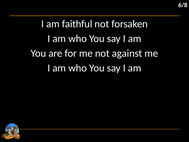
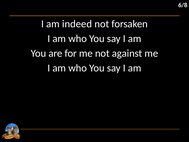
faithful: faithful -> indeed
